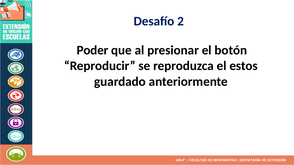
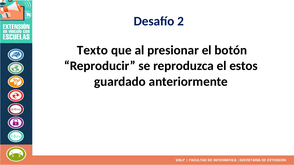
Poder: Poder -> Texto
